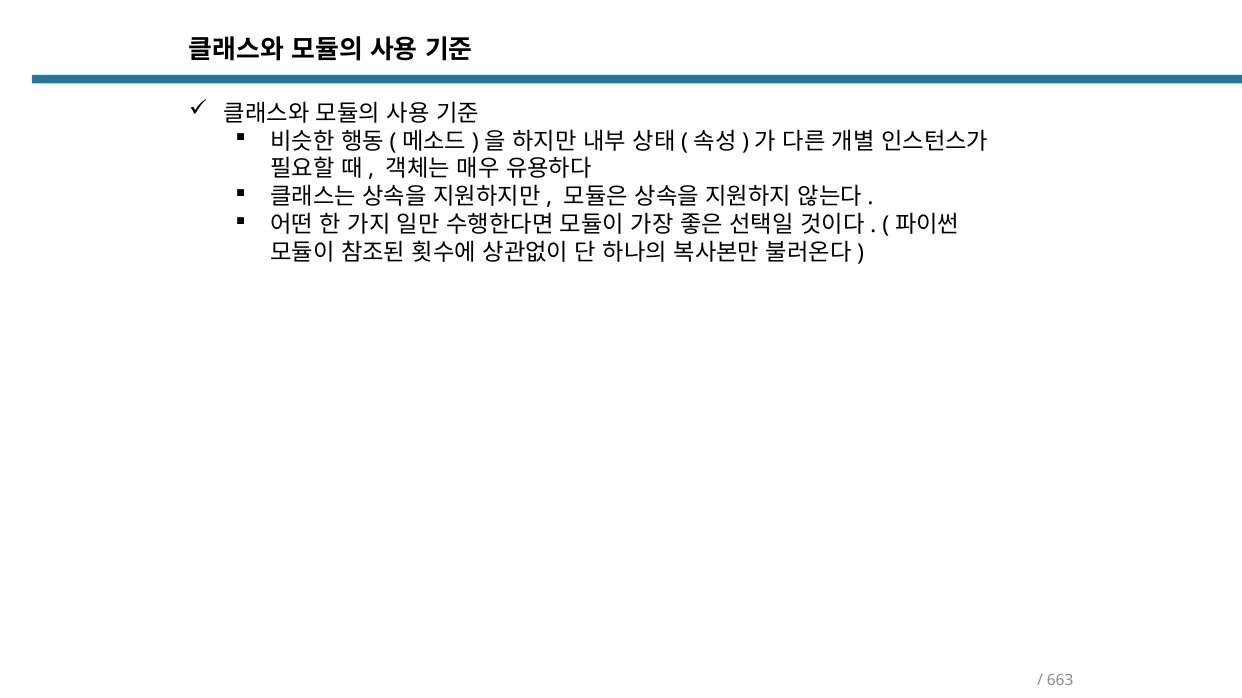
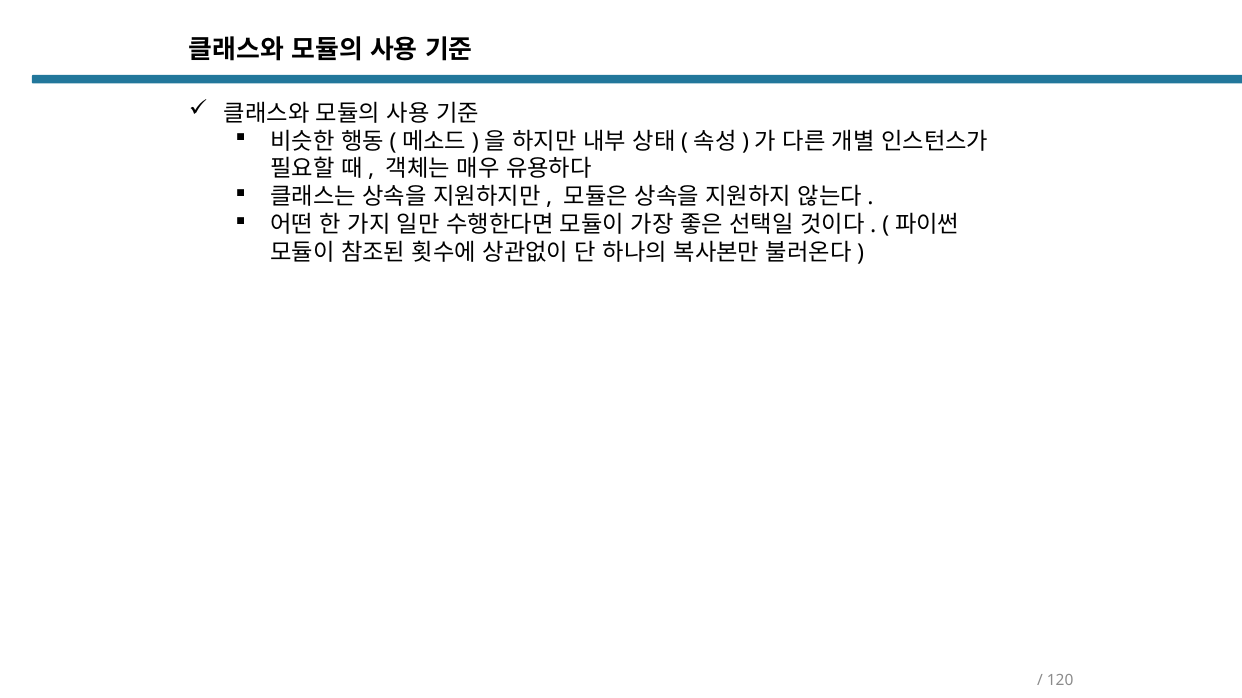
663: 663 -> 120
